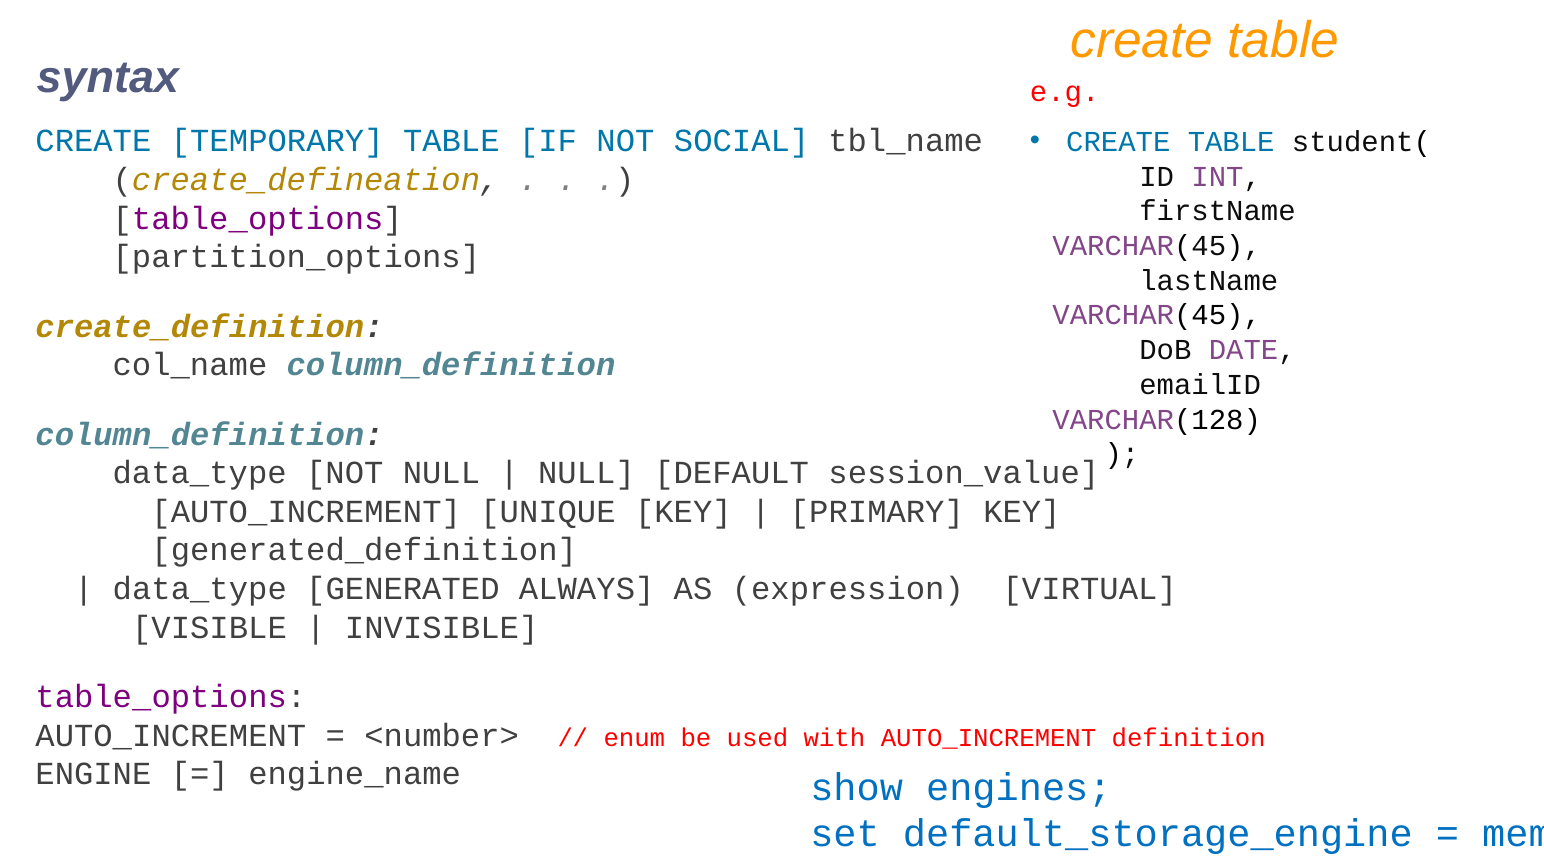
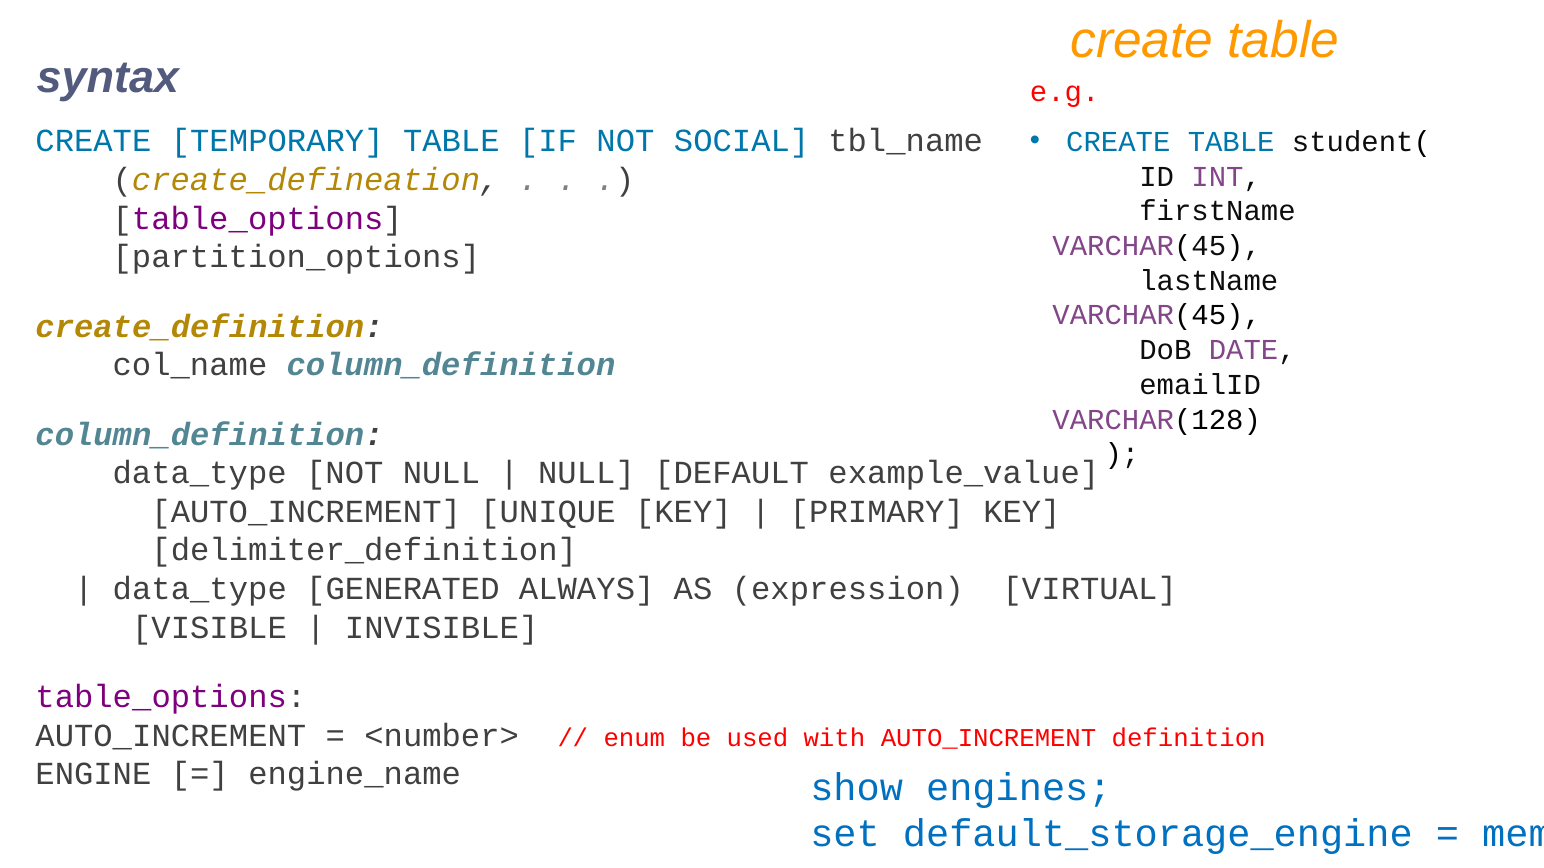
session_value: session_value -> example_value
generated_definition: generated_definition -> delimiter_definition
